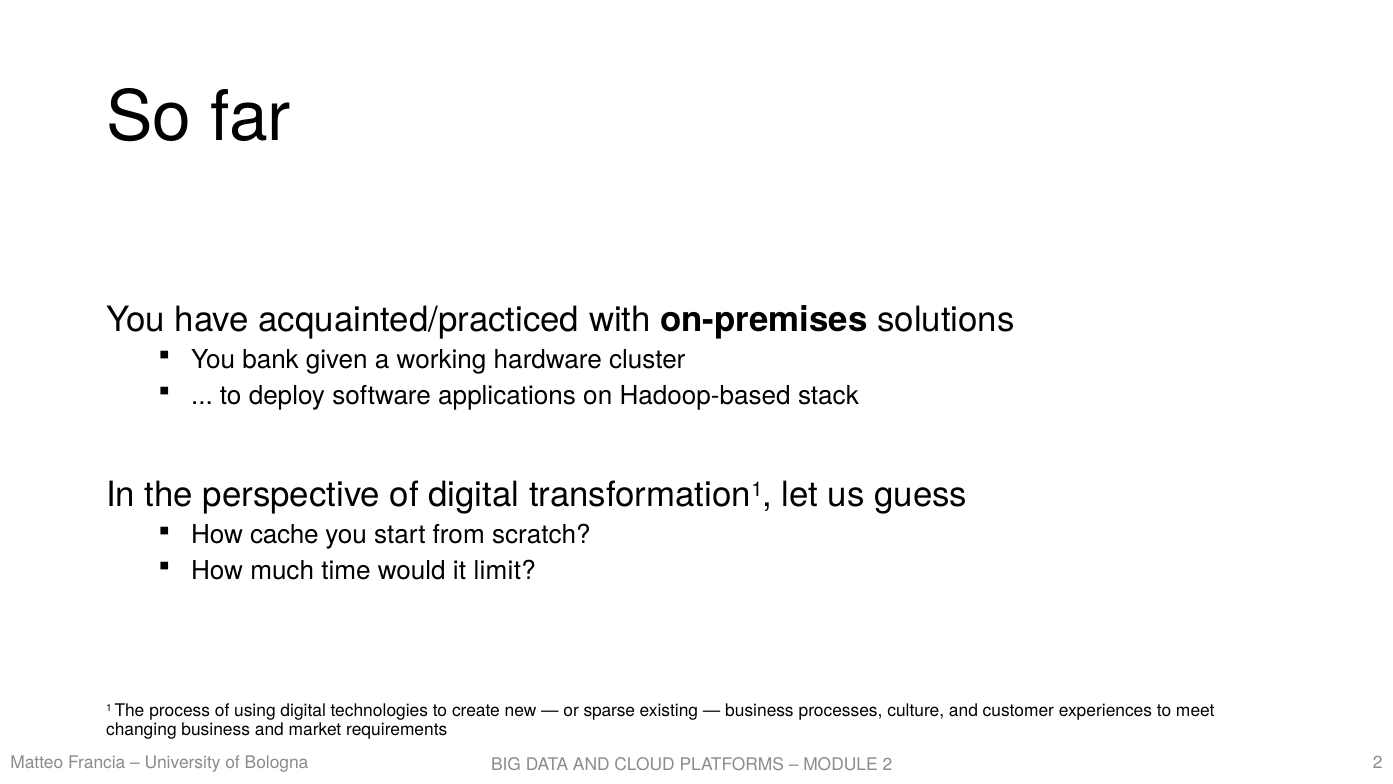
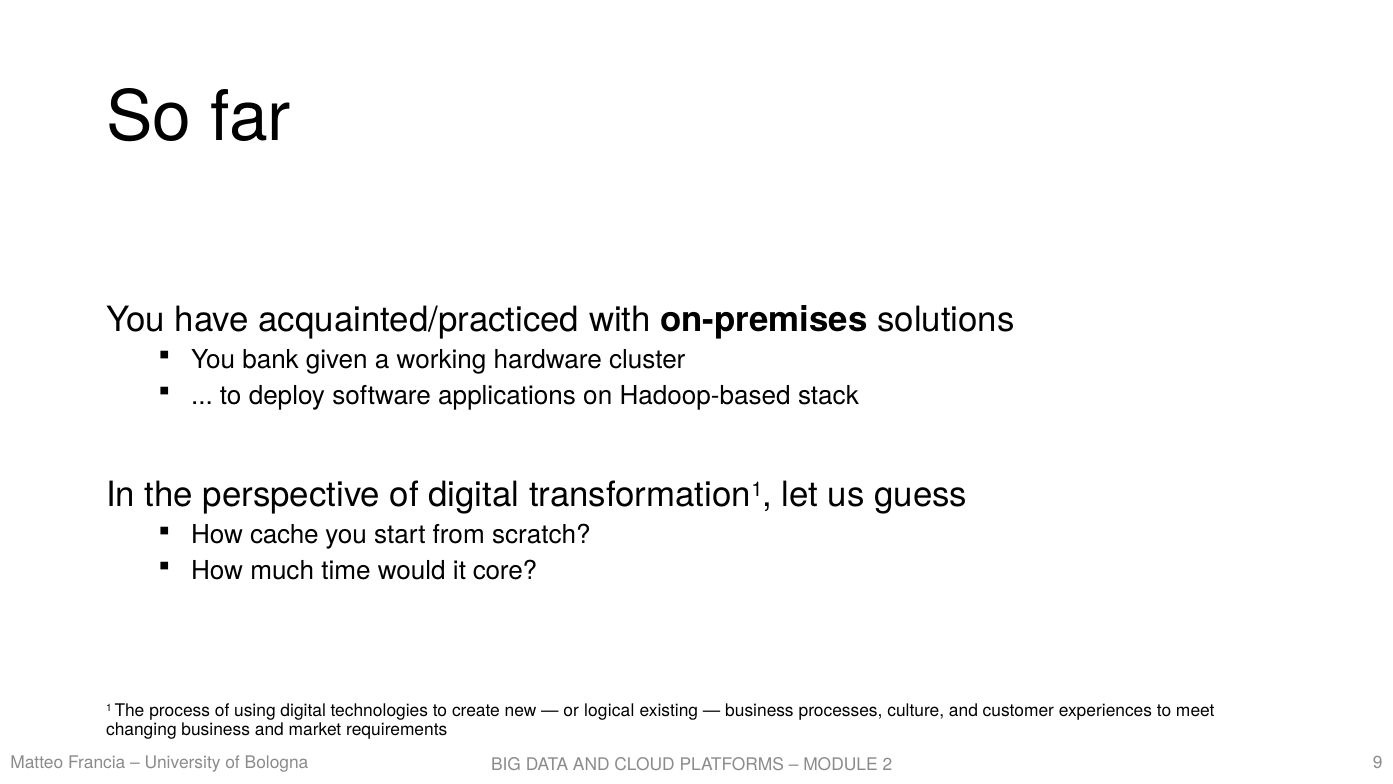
limit: limit -> core
sparse: sparse -> logical
Bologna 2: 2 -> 9
